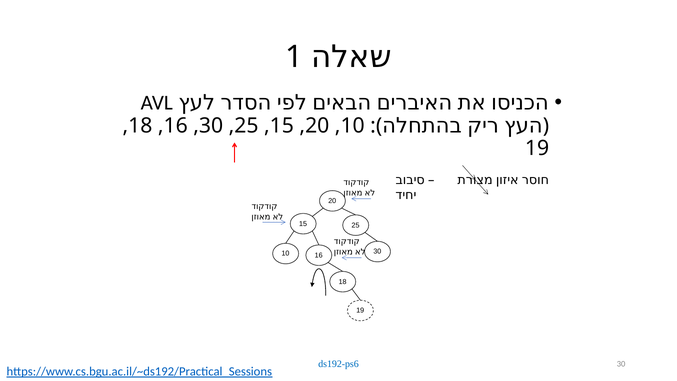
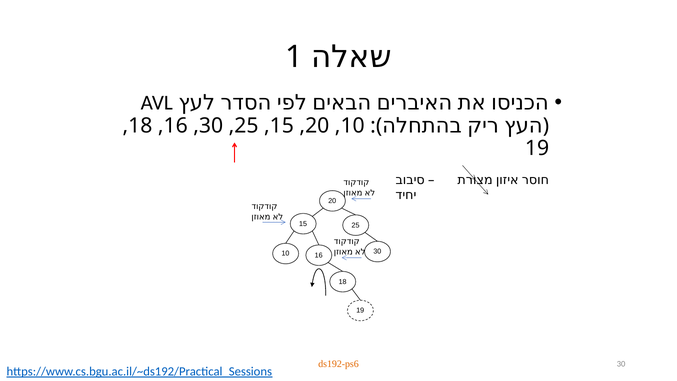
ds192-ps6 colour: blue -> orange
